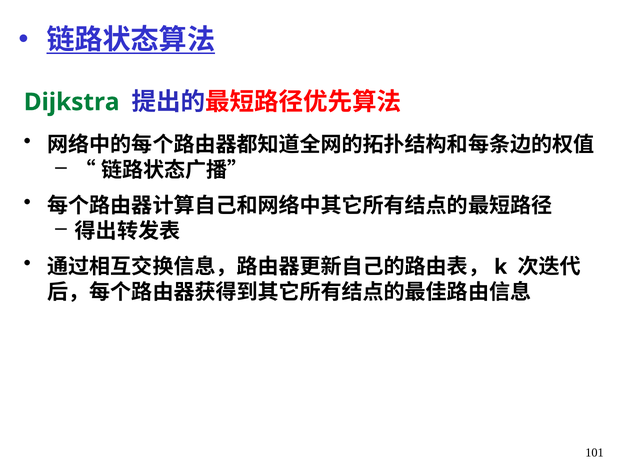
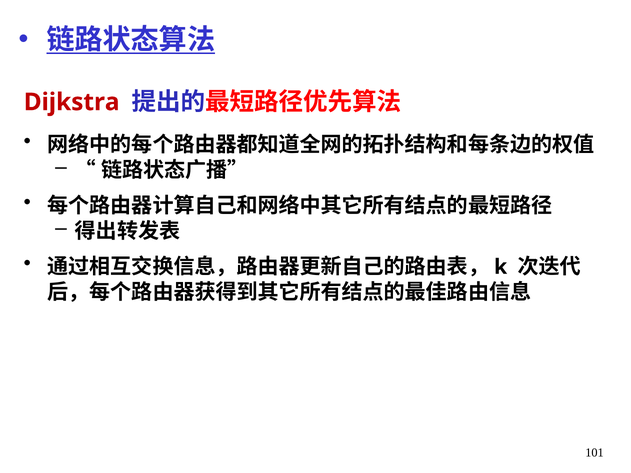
Dijkstra colour: green -> red
